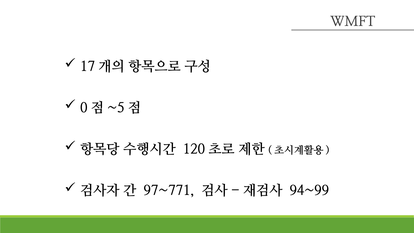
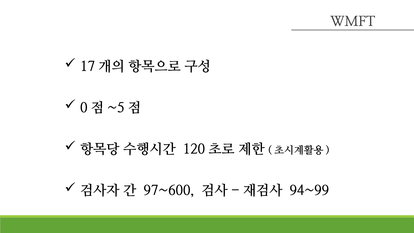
97~771: 97~771 -> 97~600
